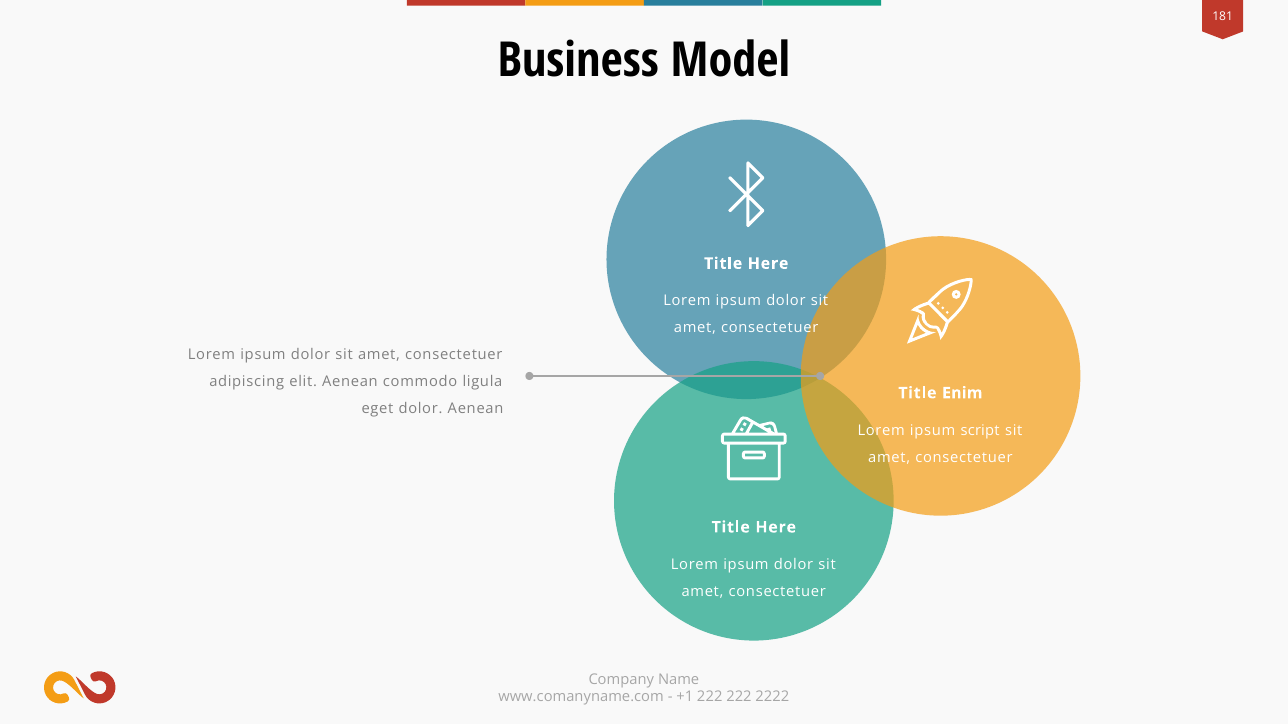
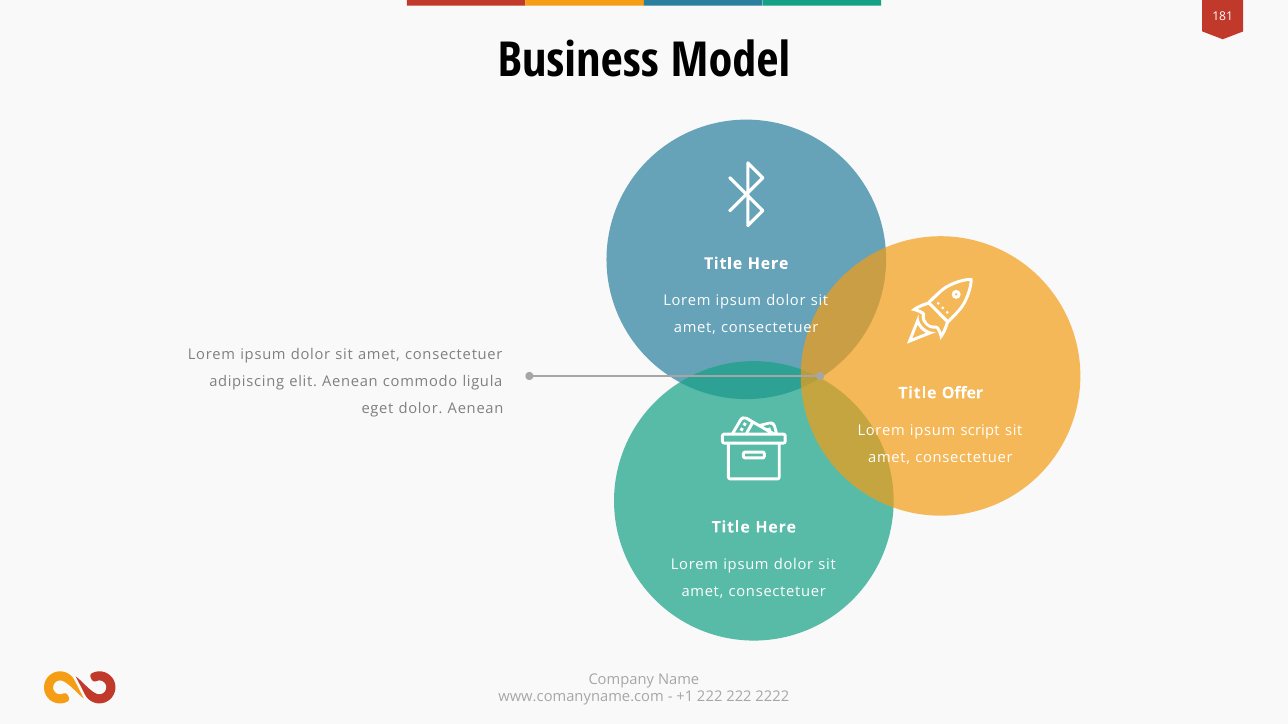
Enim: Enim -> Offer
